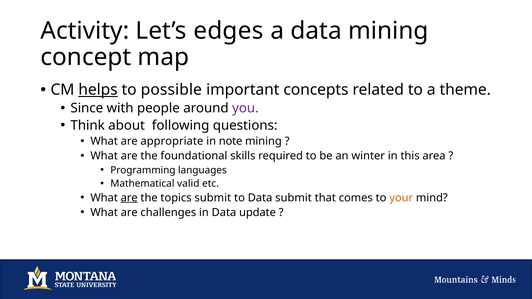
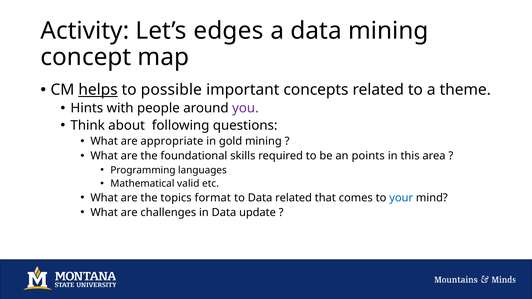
Since: Since -> Hints
note: note -> gold
winter: winter -> points
are at (129, 198) underline: present -> none
topics submit: submit -> format
Data submit: submit -> related
your colour: orange -> blue
